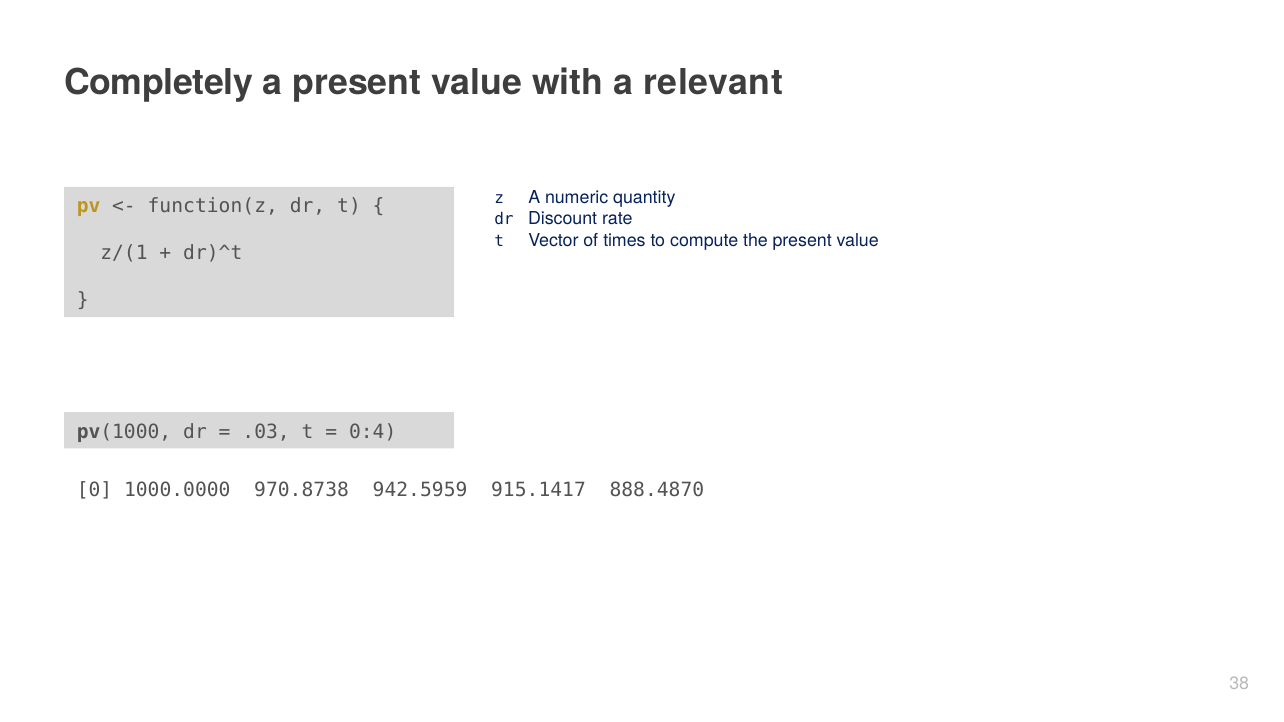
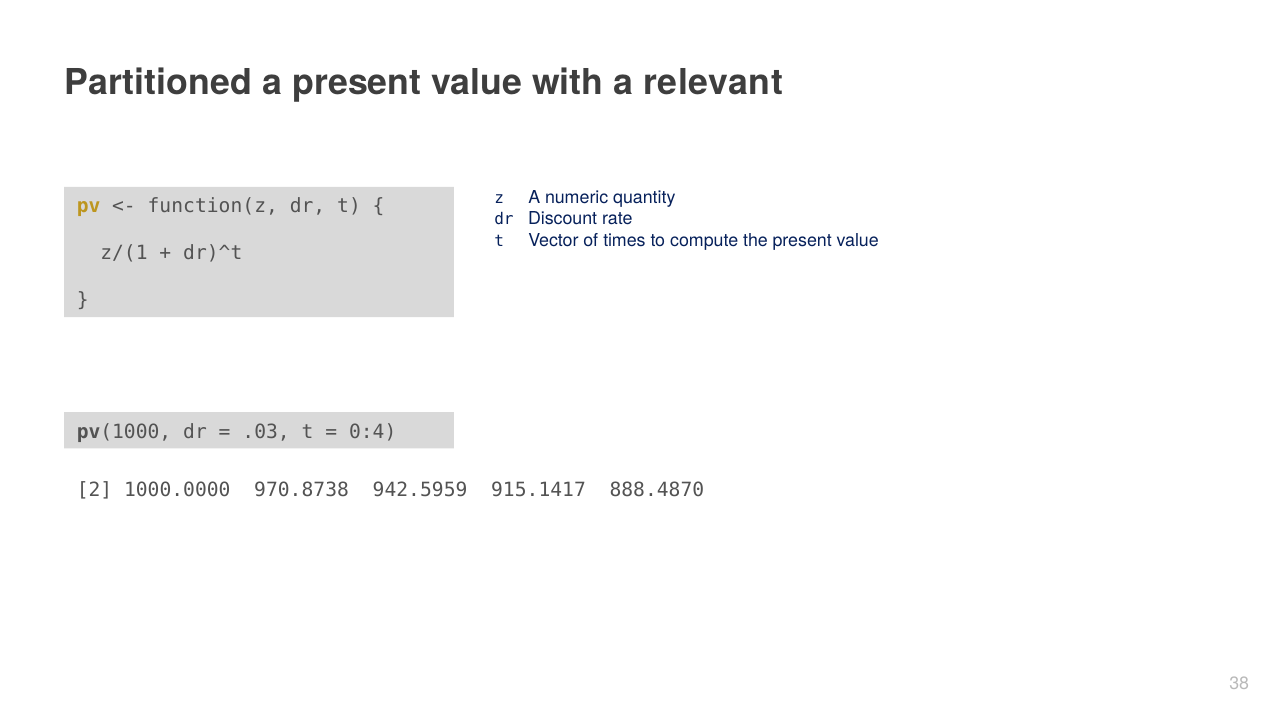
Completely: Completely -> Partitioned
0: 0 -> 2
